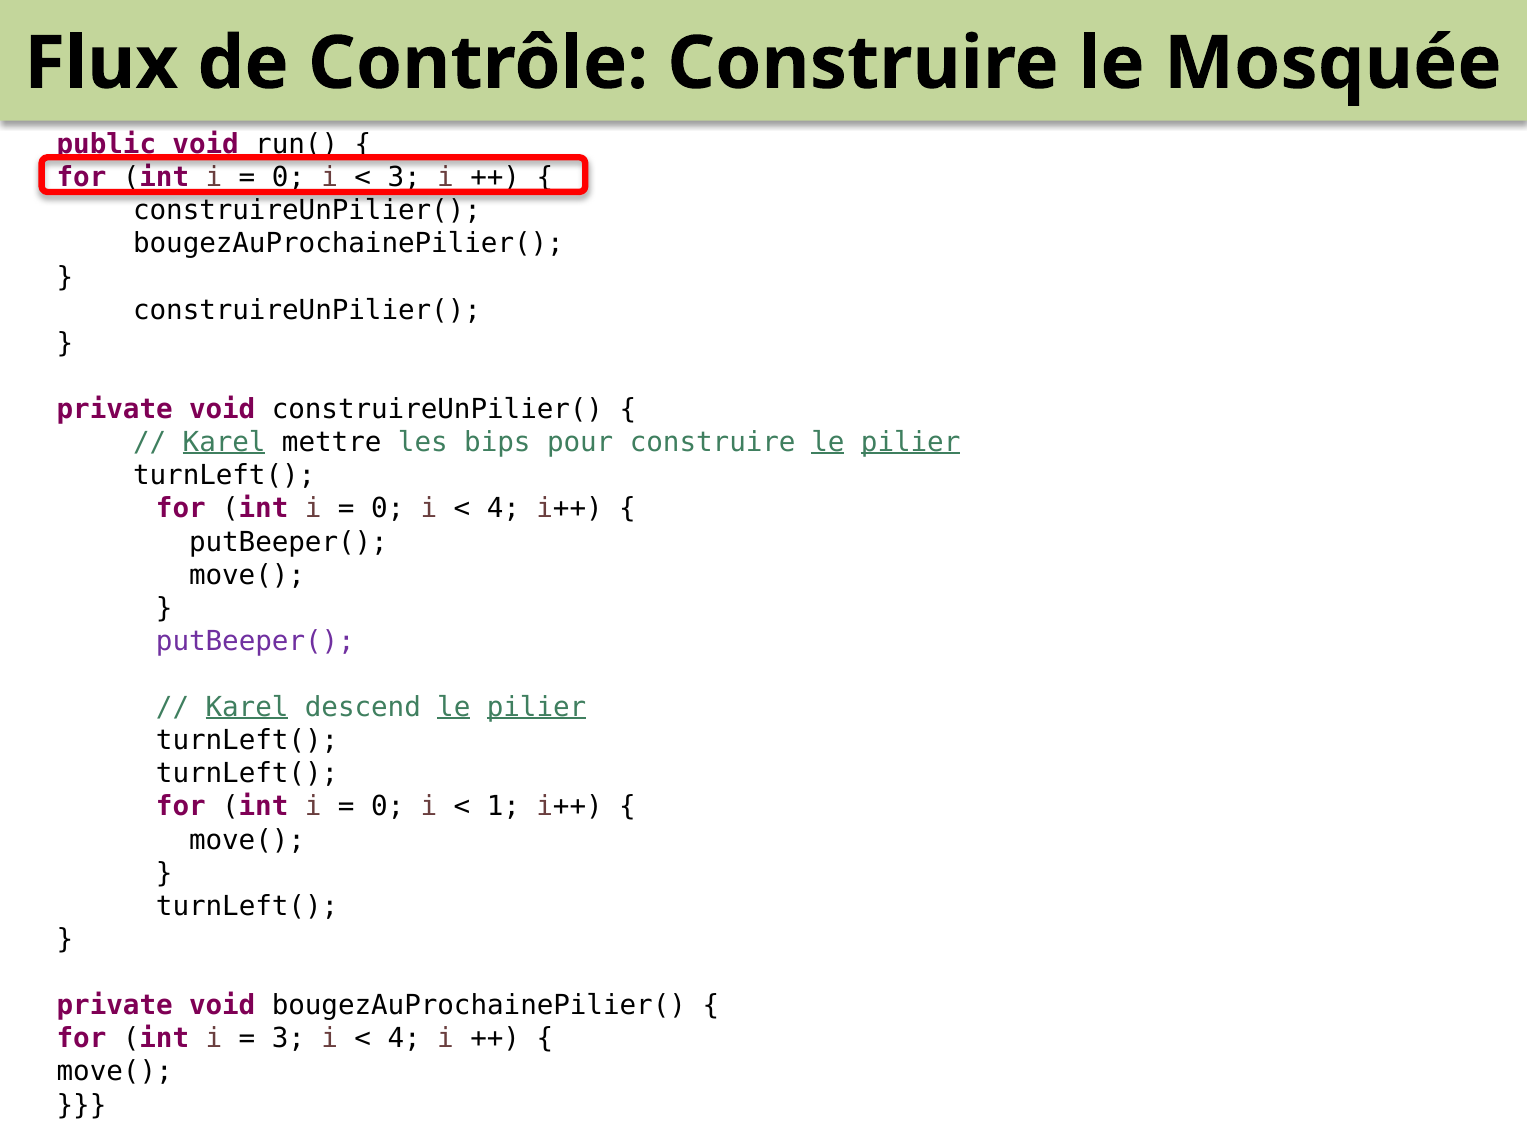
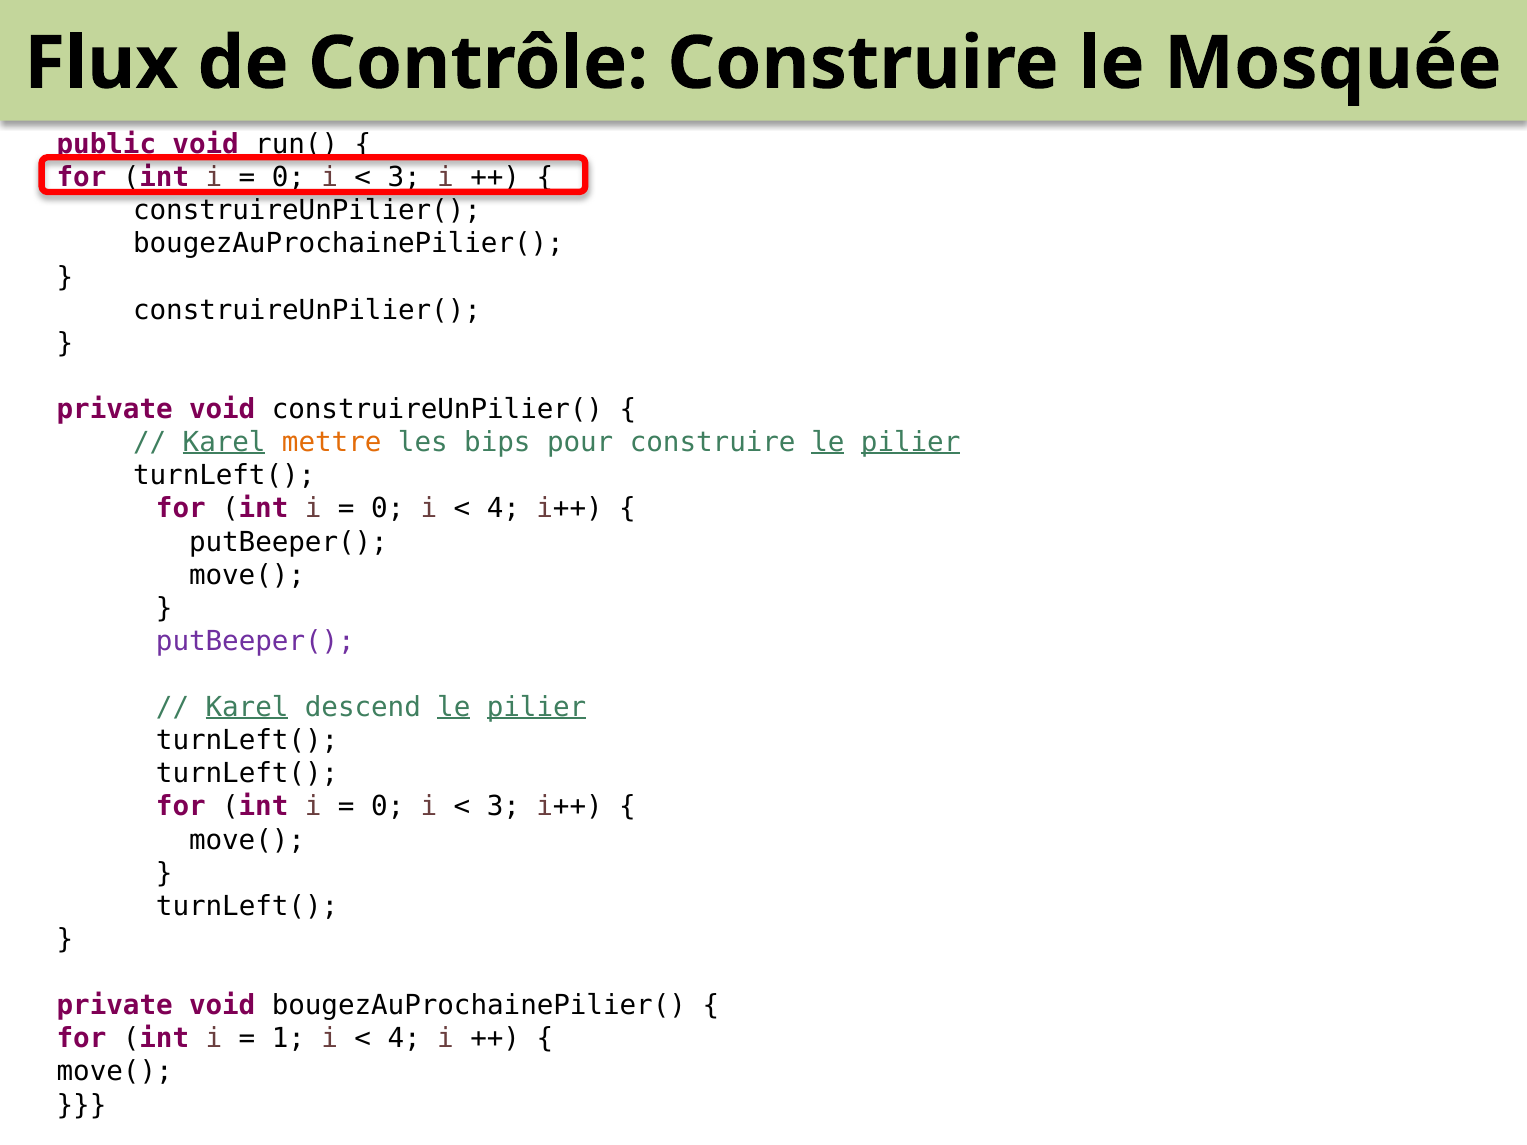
mettre colour: black -> orange
1 at (504, 807): 1 -> 3
3 at (288, 1039): 3 -> 1
